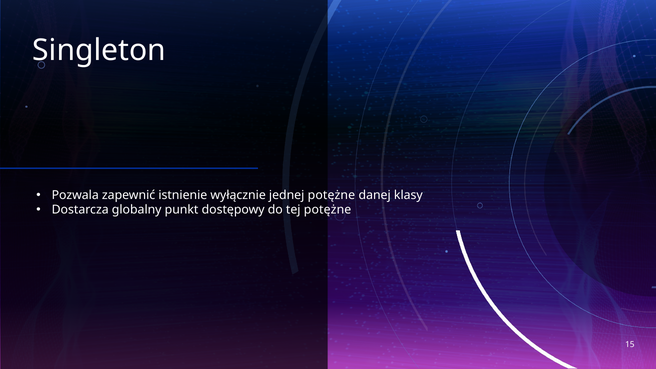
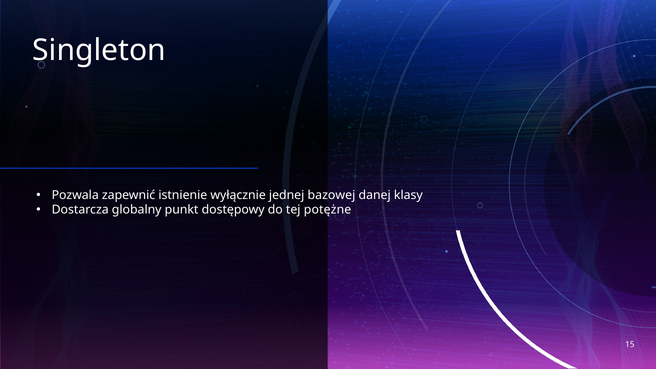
jednej potężne: potężne -> bazowej
